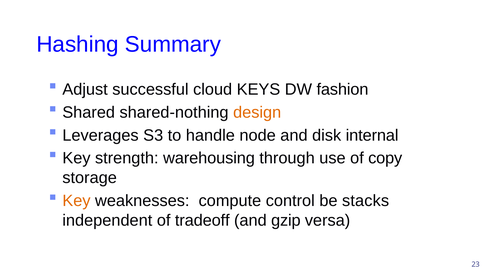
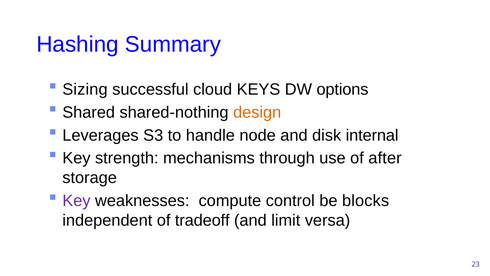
Adjust: Adjust -> Sizing
fashion: fashion -> options
warehousing: warehousing -> mechanisms
copy: copy -> after
Key at (76, 200) colour: orange -> purple
stacks: stacks -> blocks
gzip: gzip -> limit
